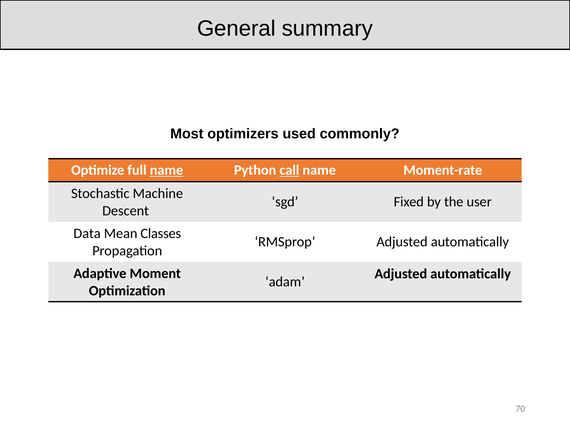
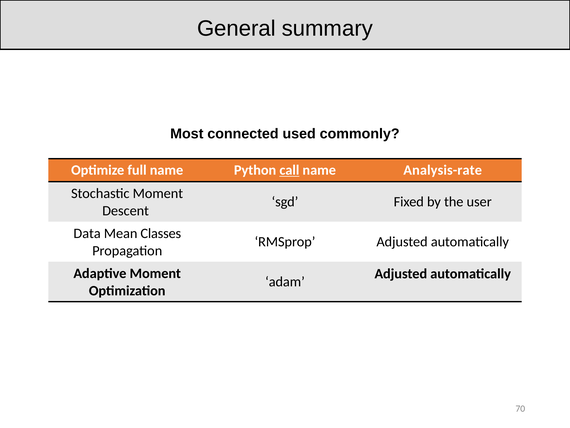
optimizers: optimizers -> connected
name at (166, 170) underline: present -> none
Moment-rate: Moment-rate -> Analysis-rate
Stochastic Machine: Machine -> Moment
